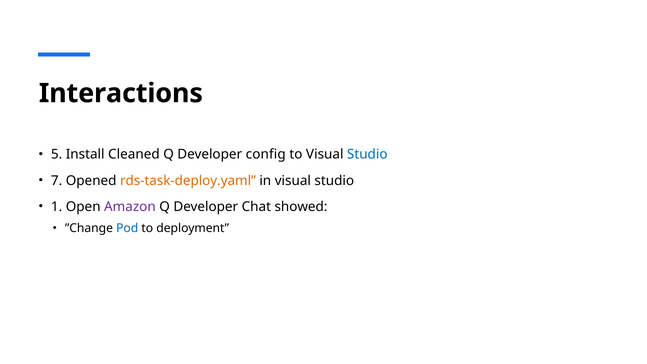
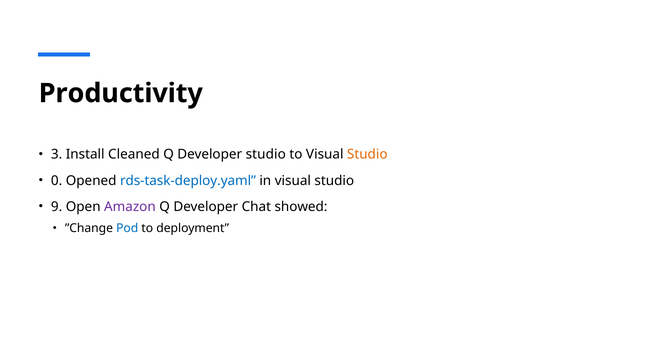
Interactions: Interactions -> Productivity
5: 5 -> 3
Developer config: config -> studio
Studio at (367, 154) colour: blue -> orange
7: 7 -> 0
rds-task-deploy.yaml colour: orange -> blue
1: 1 -> 9
